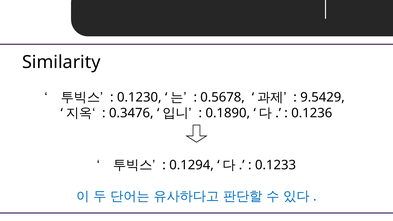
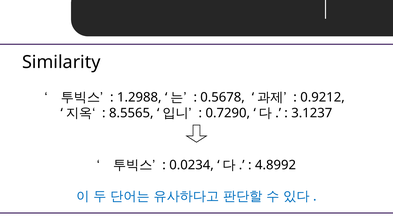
0.1230: 0.1230 -> 1.2988
9.5429: 9.5429 -> 0.9212
0.3476: 0.3476 -> 8.5565
0.1890: 0.1890 -> 0.7290
0.1236: 0.1236 -> 3.1237
0.1294: 0.1294 -> 0.0234
0.1233: 0.1233 -> 4.8992
